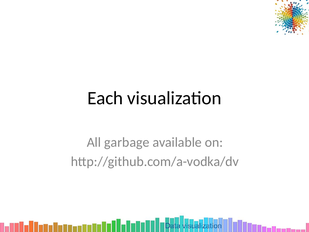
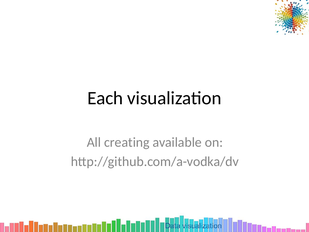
garbage: garbage -> creating
